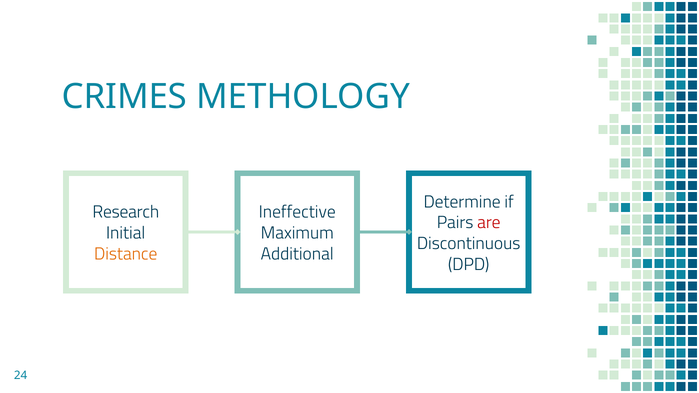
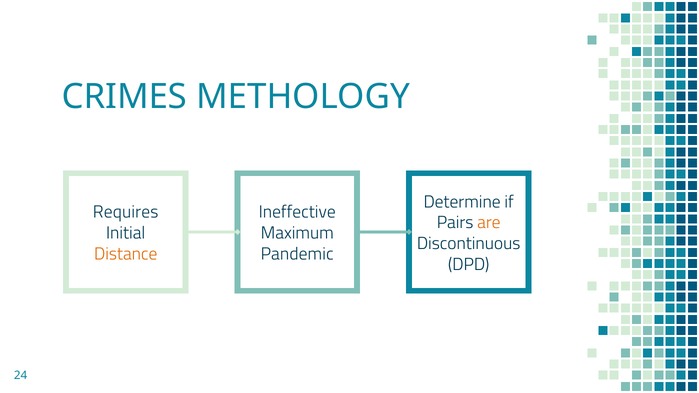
Research: Research -> Requires
are colour: red -> orange
Additional: Additional -> Pandemic
